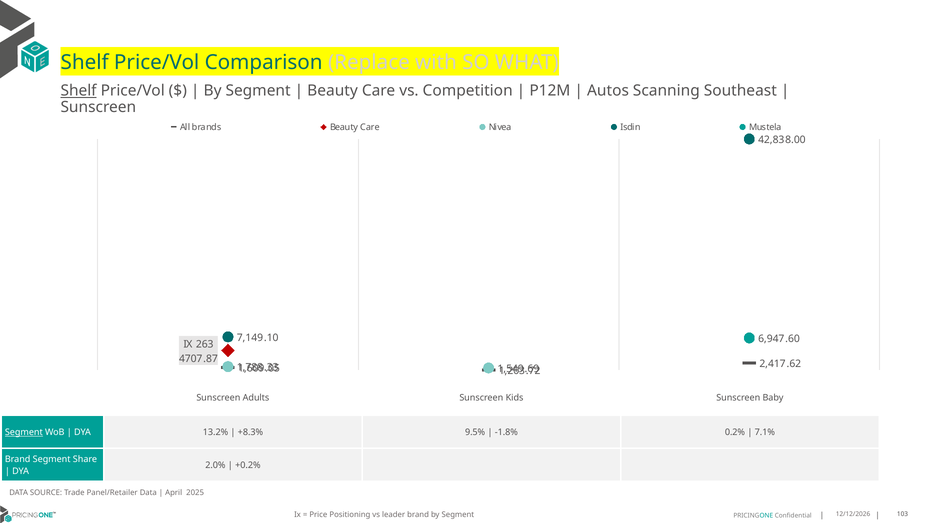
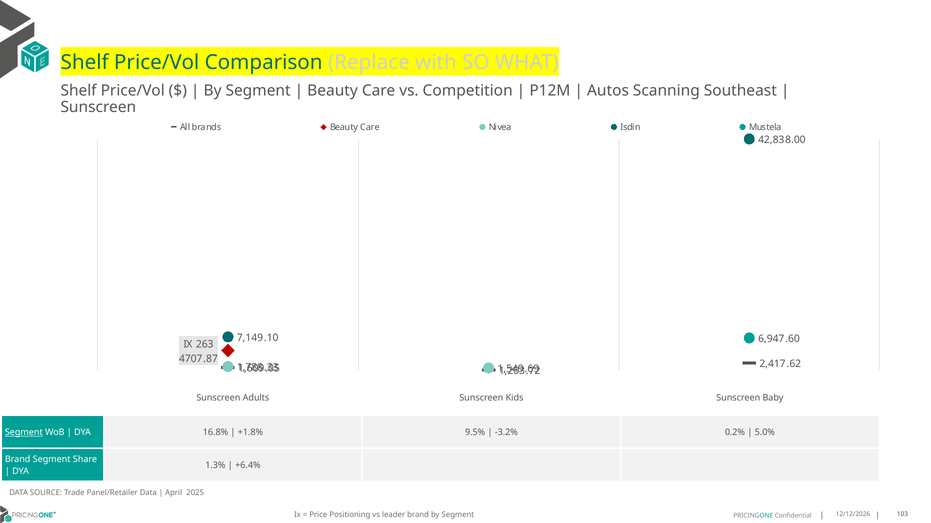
Shelf at (79, 91) underline: present -> none
13.2%: 13.2% -> 16.8%
+8.3%: +8.3% -> +1.8%
-1.8%: -1.8% -> -3.2%
7.1%: 7.1% -> 5.0%
2.0%: 2.0% -> 1.3%
+0.2%: +0.2% -> +6.4%
